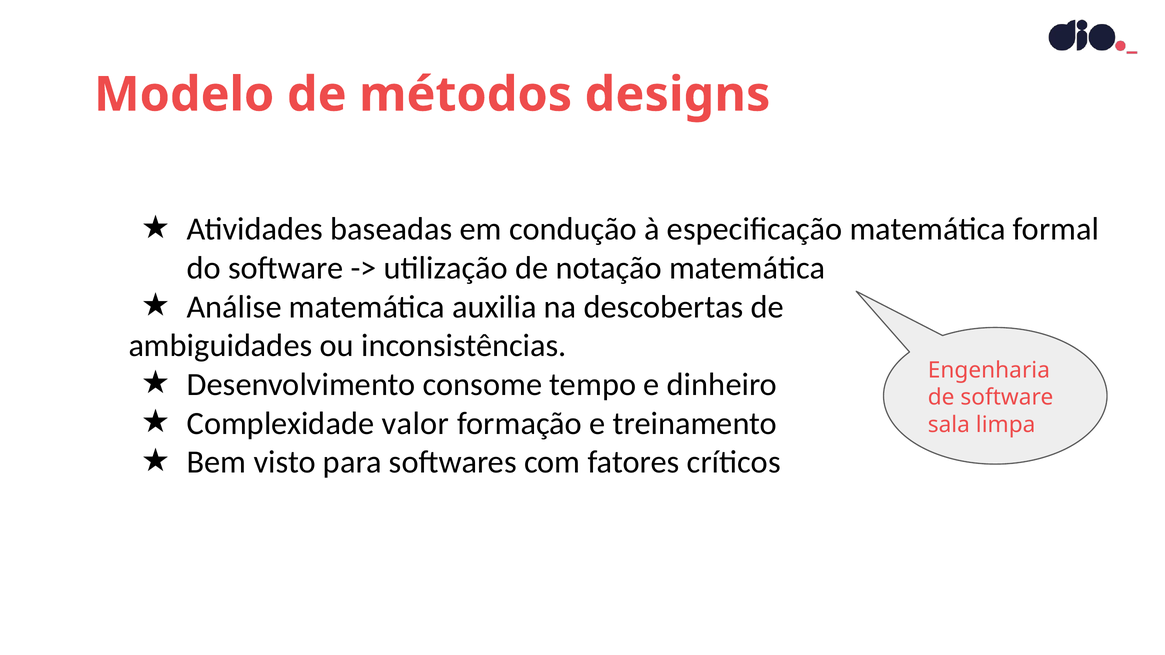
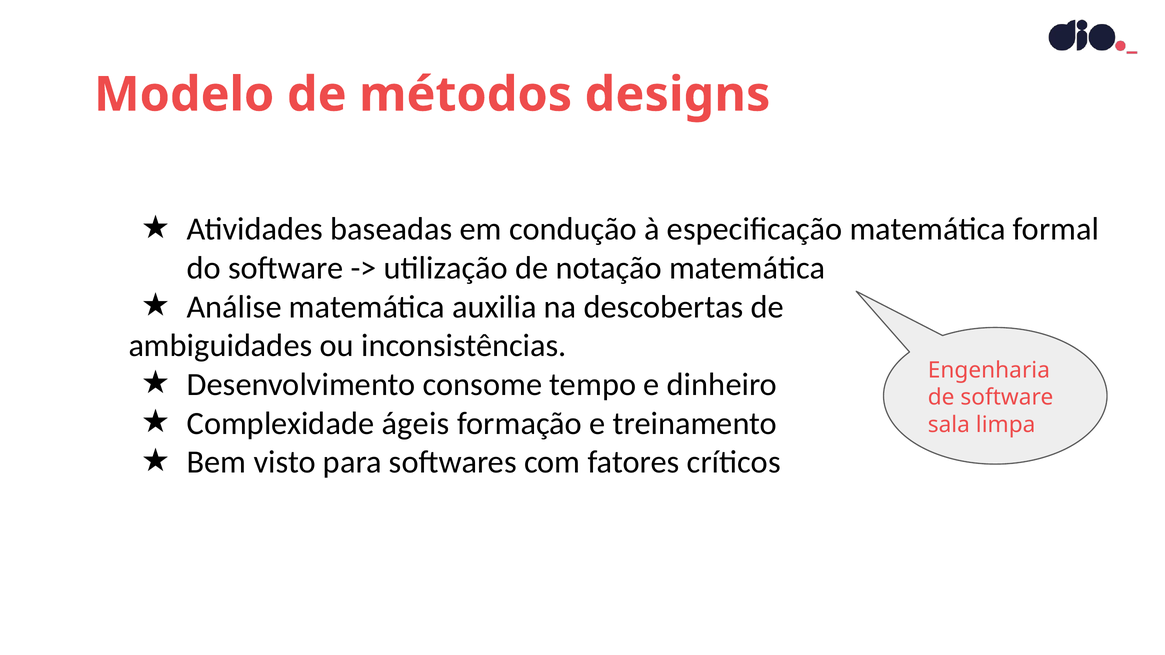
valor: valor -> ágeis
